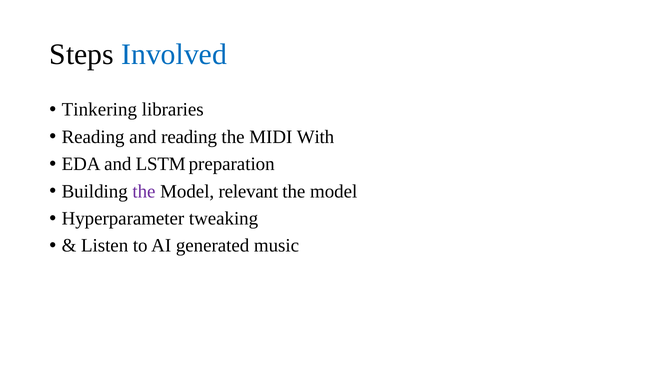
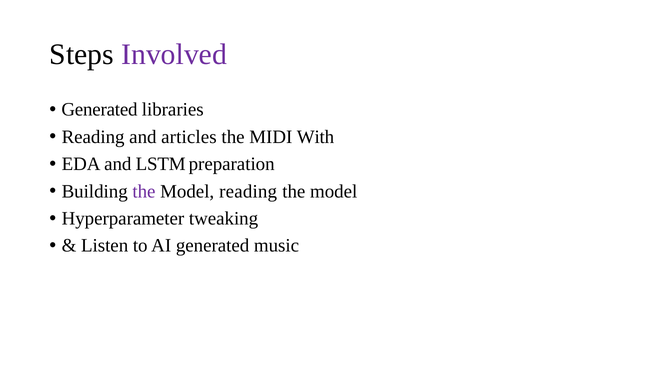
Involved colour: blue -> purple
Tinkering at (99, 110): Tinkering -> Generated
and reading: reading -> articles
Model relevant: relevant -> reading
